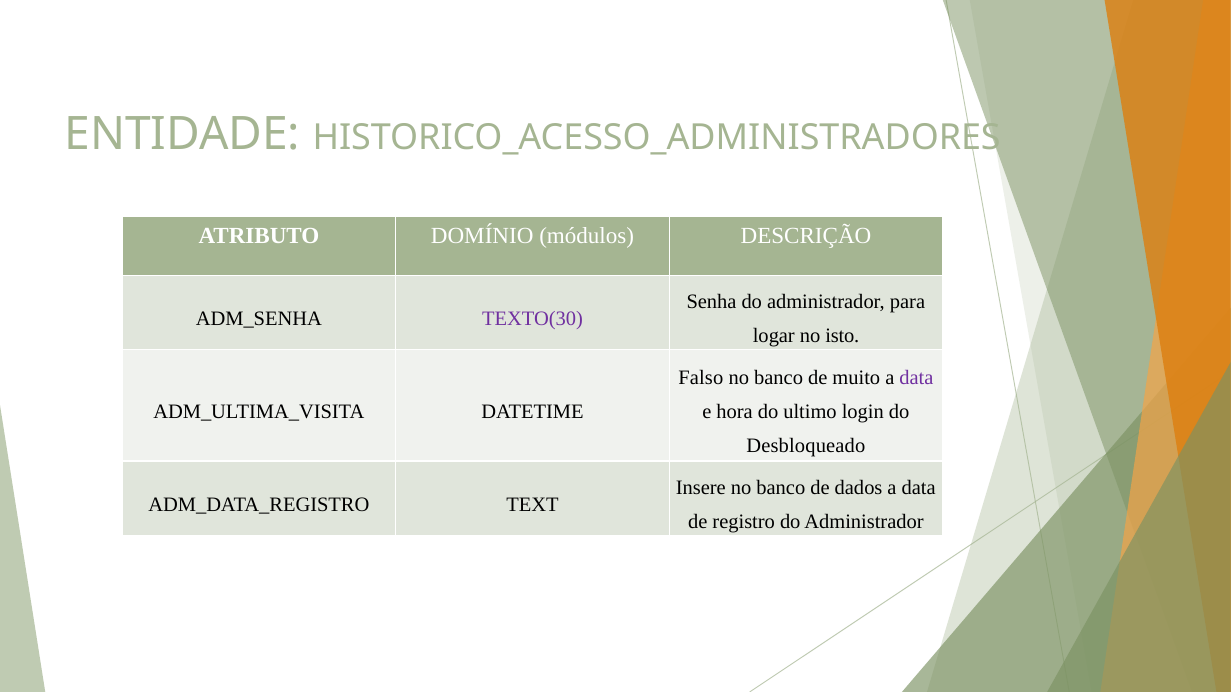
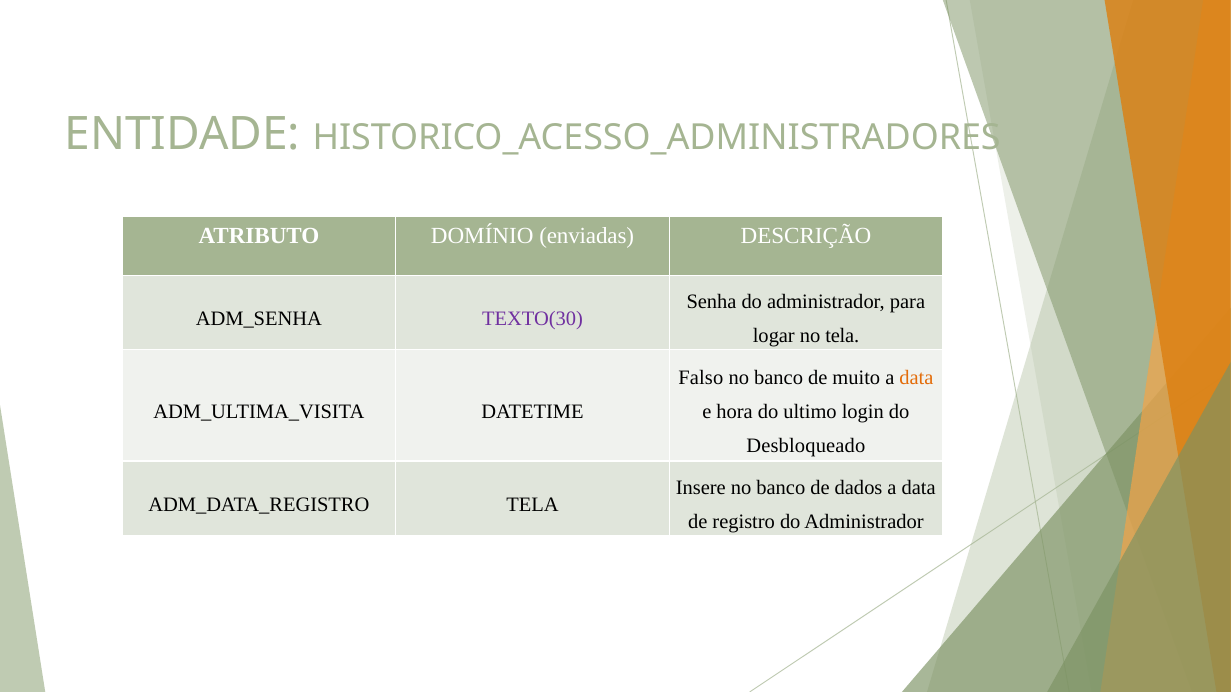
módulos: módulos -> enviadas
no isto: isto -> tela
data at (916, 378) colour: purple -> orange
TEXT at (533, 505): TEXT -> TELA
